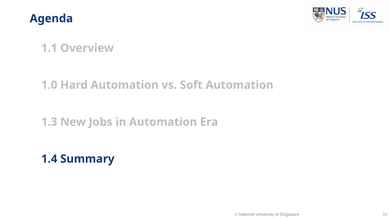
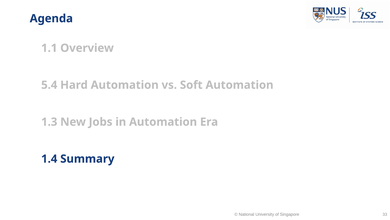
1.0: 1.0 -> 5.4
